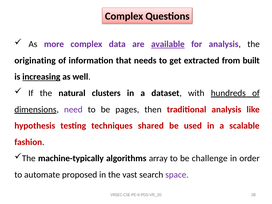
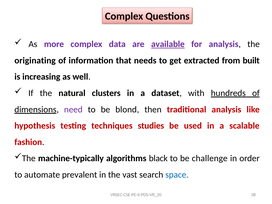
increasing underline: present -> none
pages: pages -> blond
shared: shared -> studies
array: array -> black
proposed: proposed -> prevalent
space colour: purple -> blue
